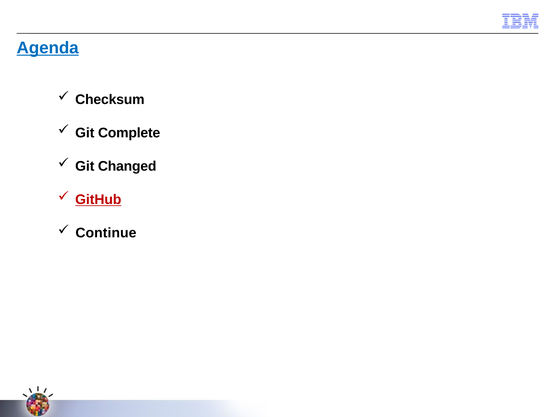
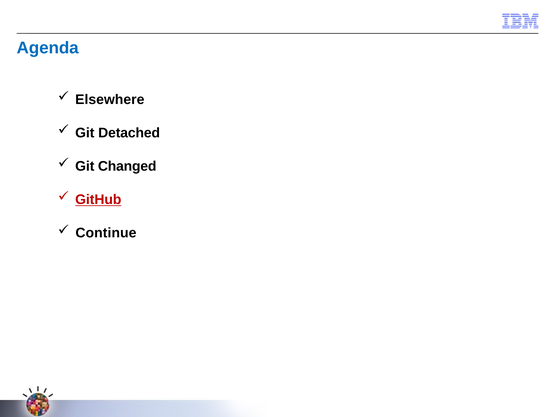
Agenda underline: present -> none
Checksum: Checksum -> Elsewhere
Complete: Complete -> Detached
